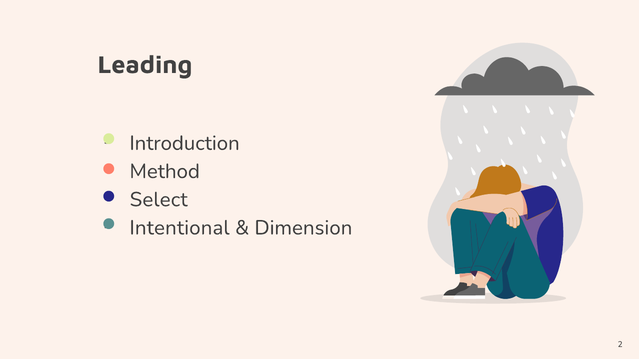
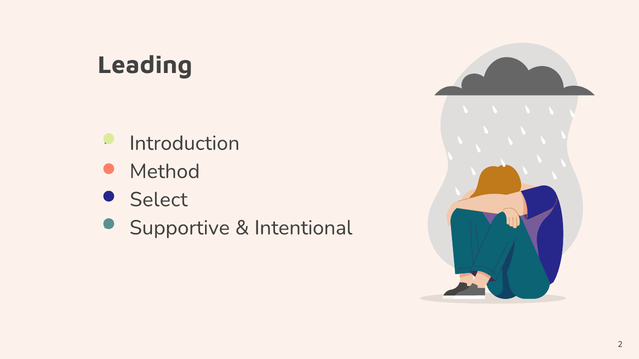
Intentional: Intentional -> Supportive
Dimension: Dimension -> Intentional
